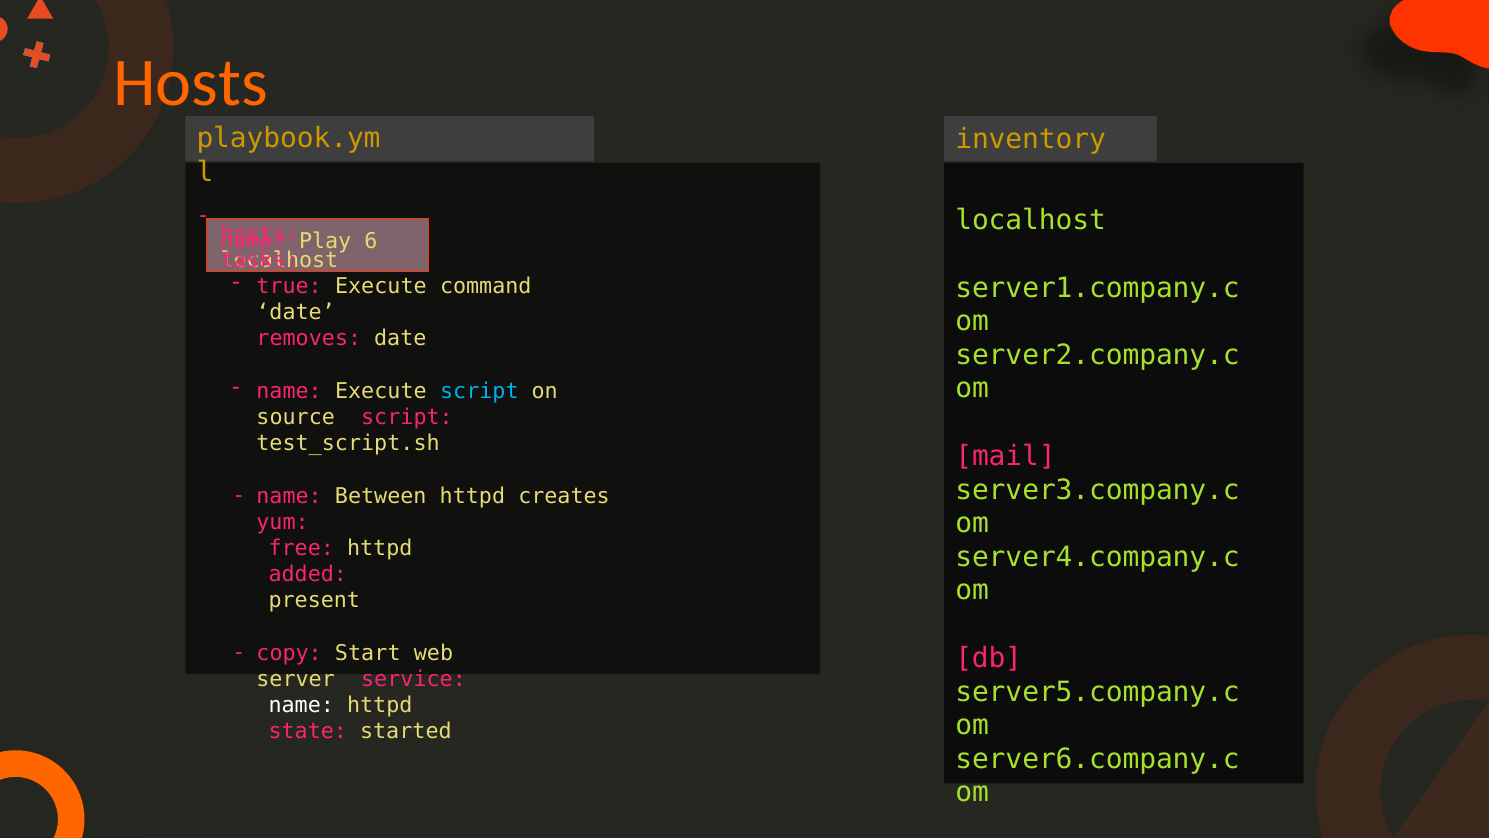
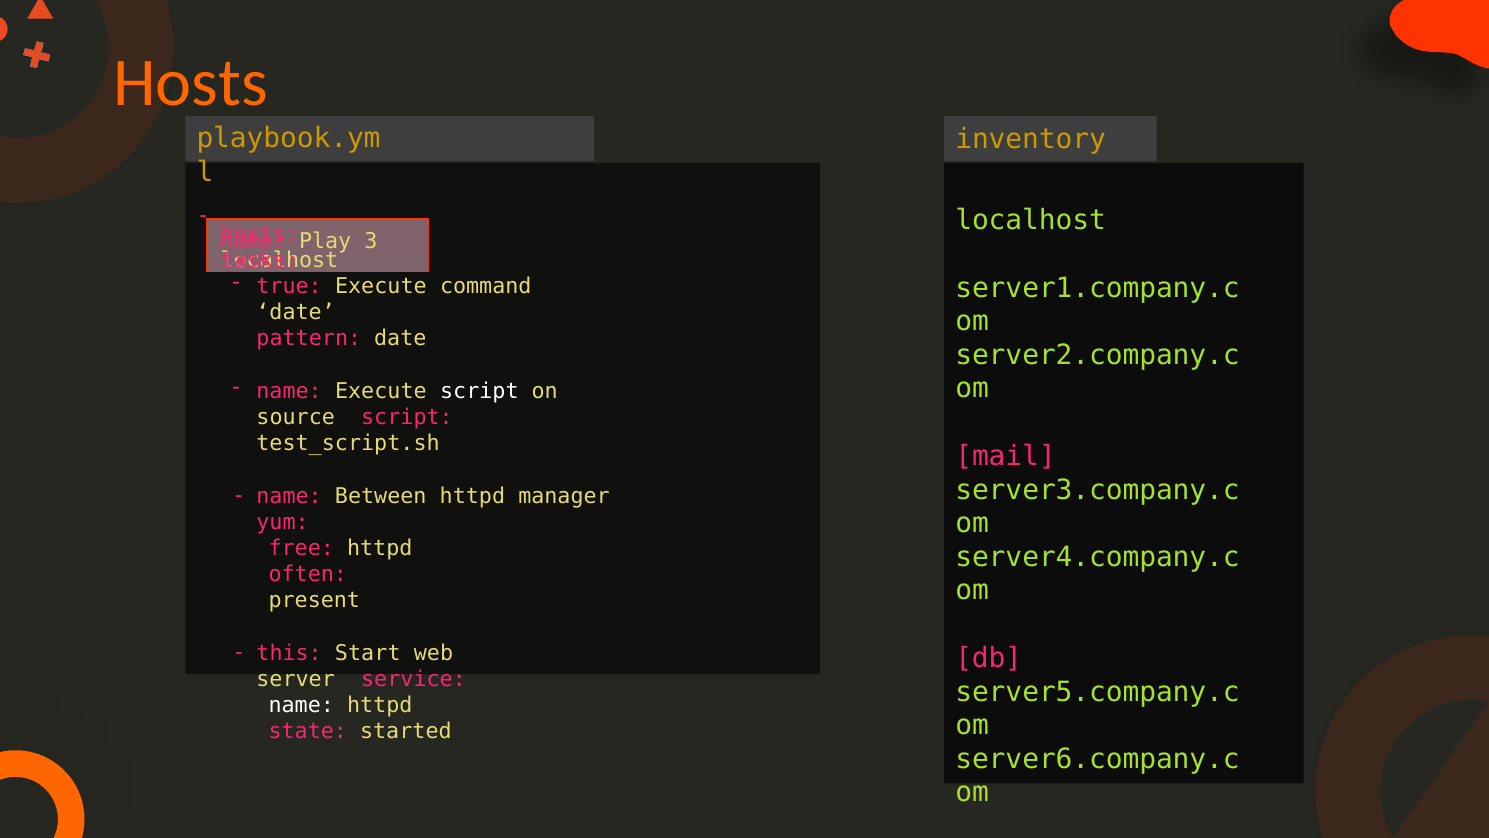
6: 6 -> 3
removes: removes -> pattern
script at (479, 391) colour: light blue -> white
creates: creates -> manager
added: added -> often
copy: copy -> this
